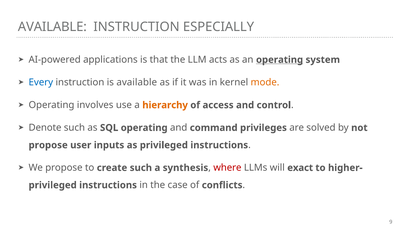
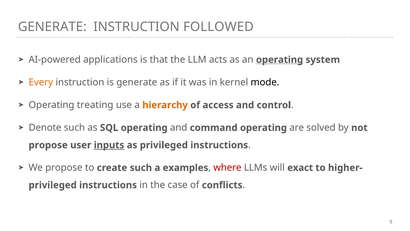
AVAILABLE at (52, 27): AVAILABLE -> GENERATE
ESPECIALLY: ESPECIALLY -> FOLLOWED
Every colour: blue -> orange
is available: available -> generate
mode colour: orange -> black
involves: involves -> treating
command privileges: privileges -> operating
inputs underline: none -> present
synthesis: synthesis -> examples
